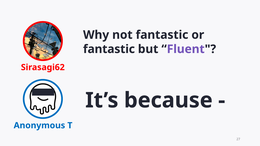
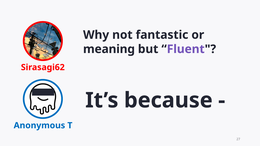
fantastic at (109, 49): fantastic -> meaning
